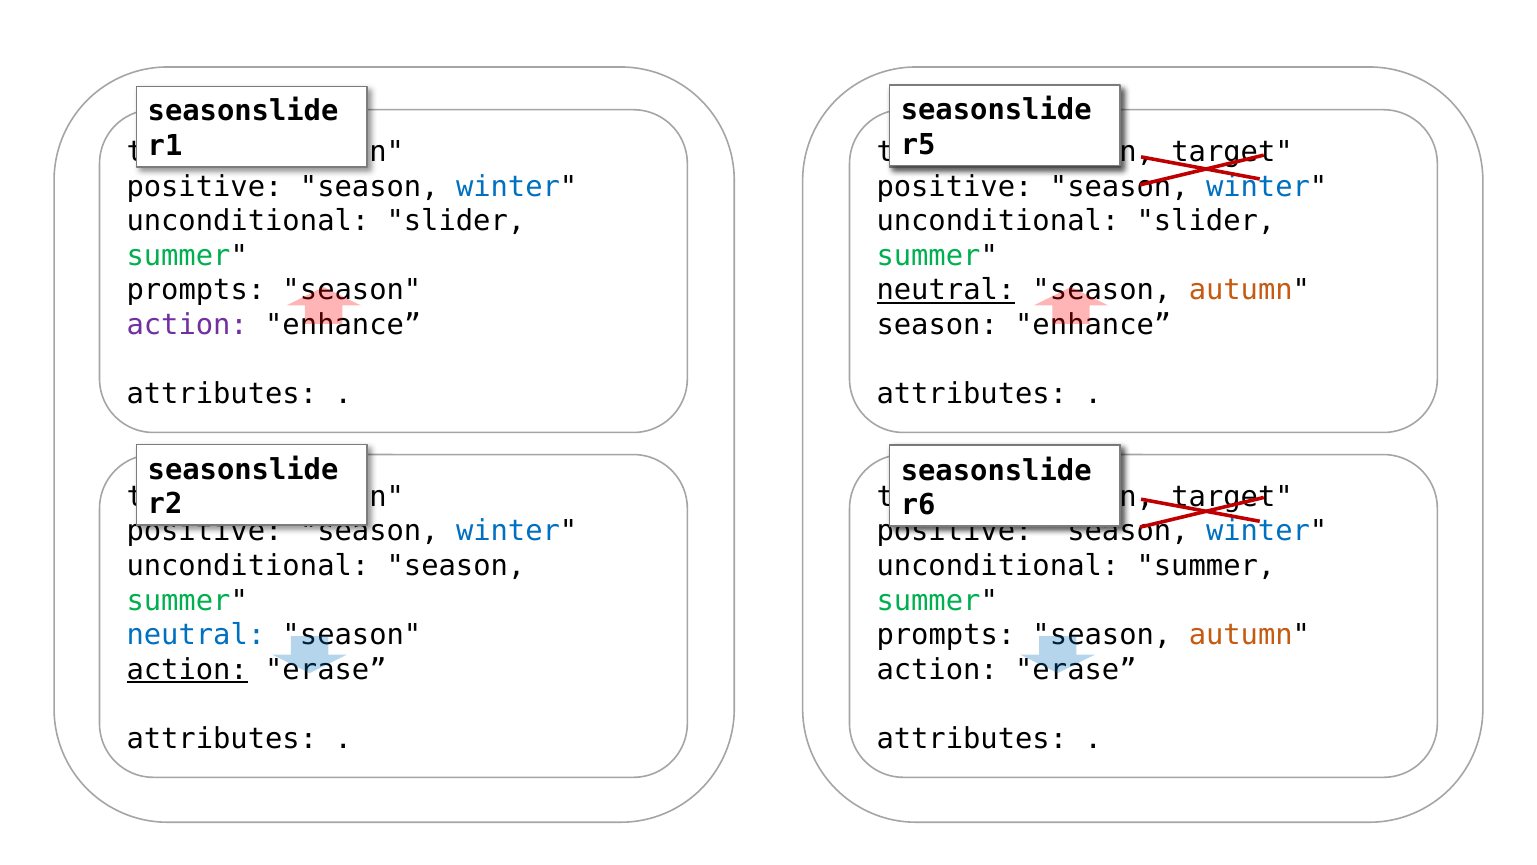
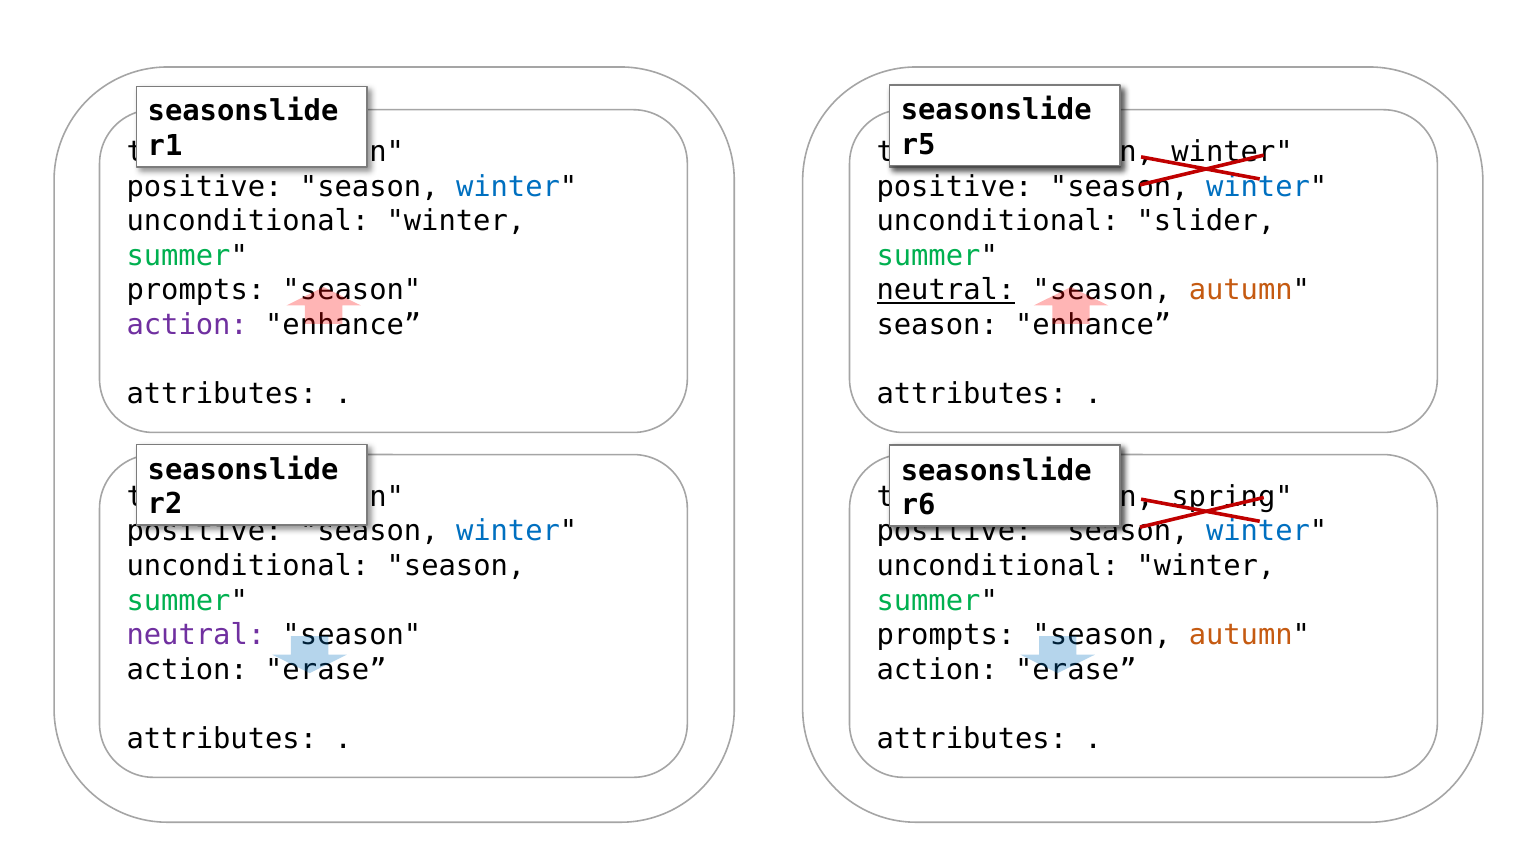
target at (1232, 152): target -> winter
slider at (456, 221): slider -> winter
target at (1232, 497): target -> spring
summer at (1206, 566): summer -> winter
neutral at (196, 635) colour: blue -> purple
action at (187, 669) underline: present -> none
